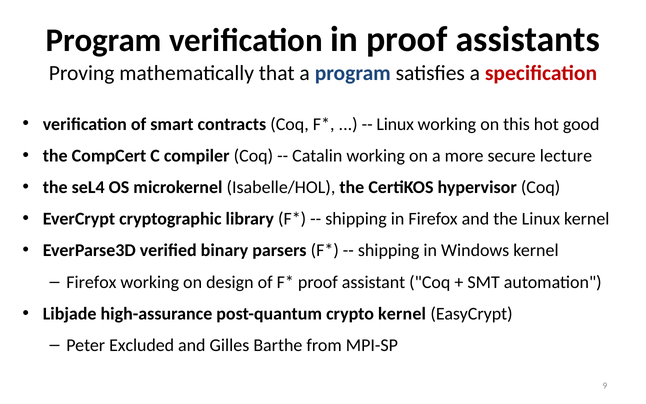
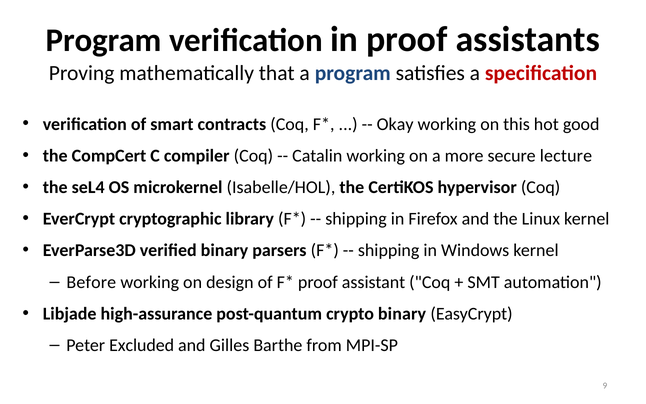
Linux at (395, 124): Linux -> Okay
Firefox at (91, 282): Firefox -> Before
crypto kernel: kernel -> binary
